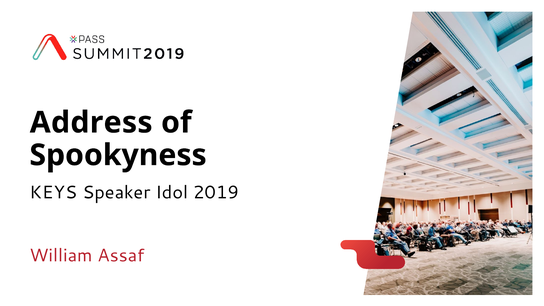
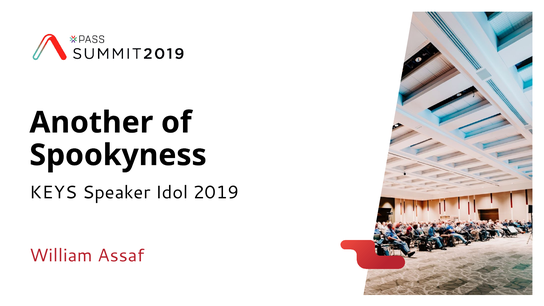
Address: Address -> Another
